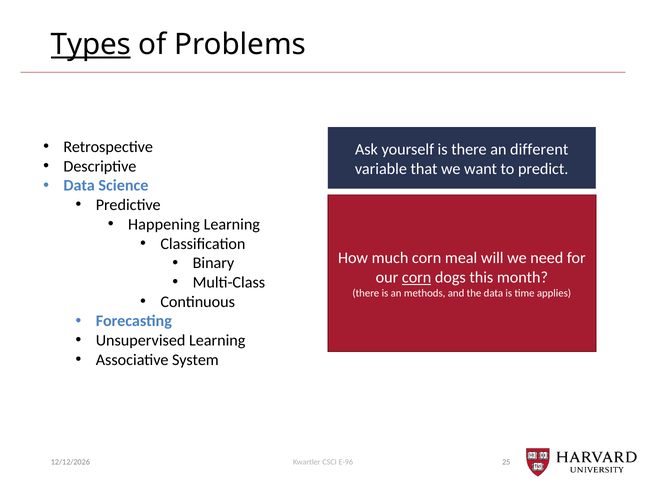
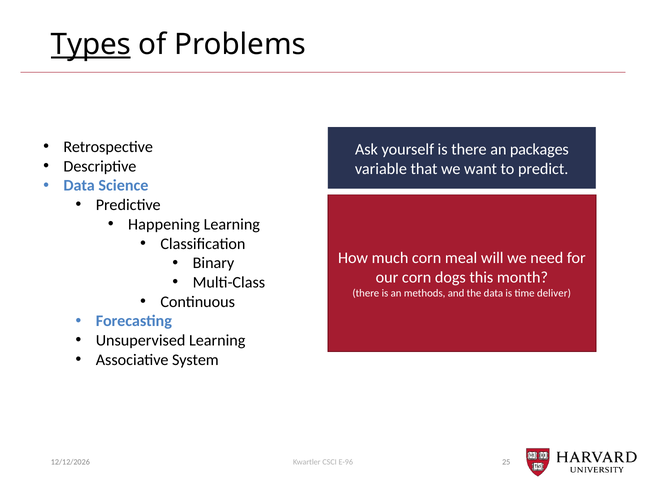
different: different -> packages
corn at (417, 278) underline: present -> none
applies: applies -> deliver
